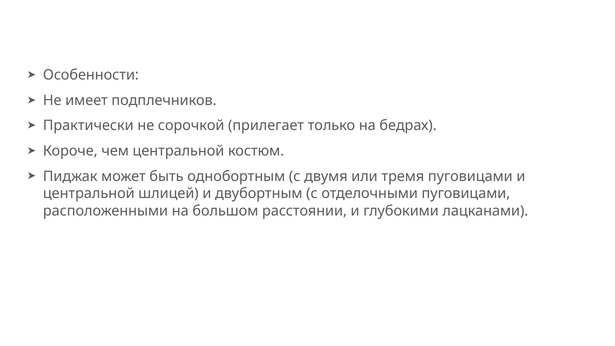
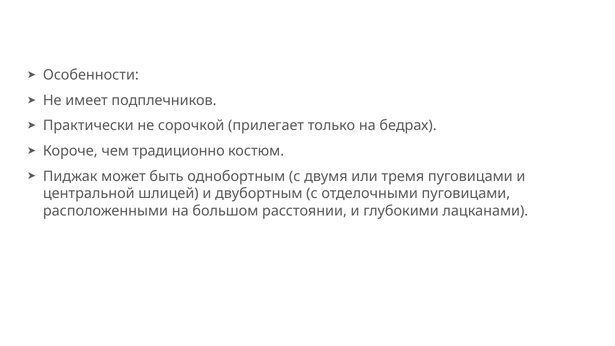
чем центральной: центральной -> традиционно
